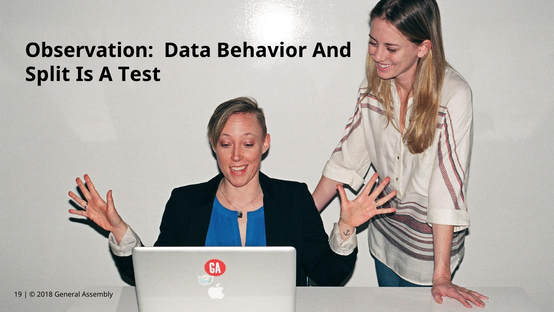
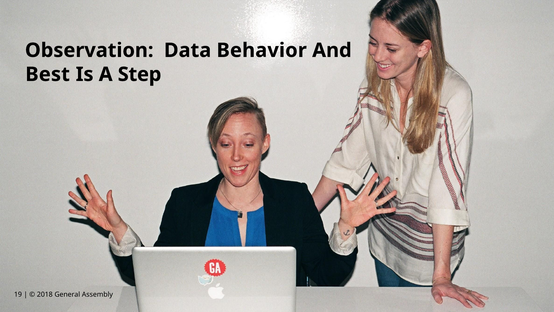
Split: Split -> Best
Test: Test -> Step
